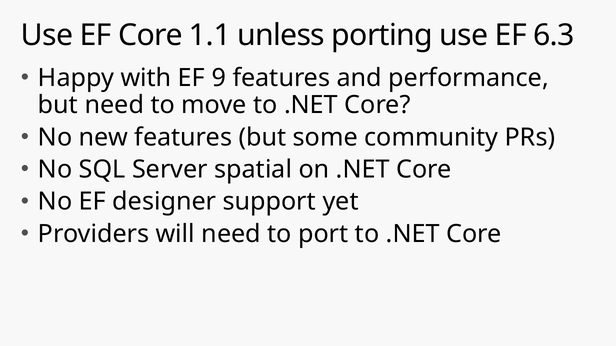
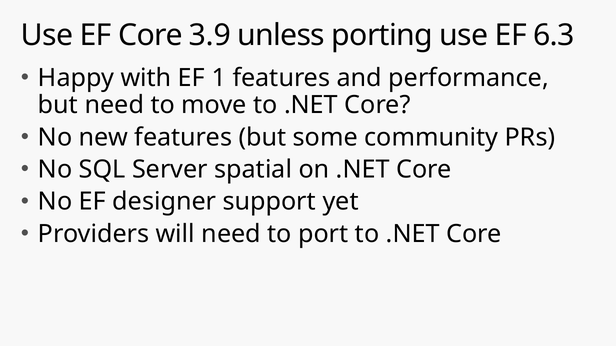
1.1: 1.1 -> 3.9
9: 9 -> 1
